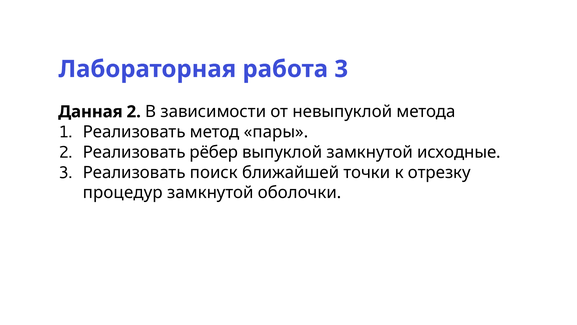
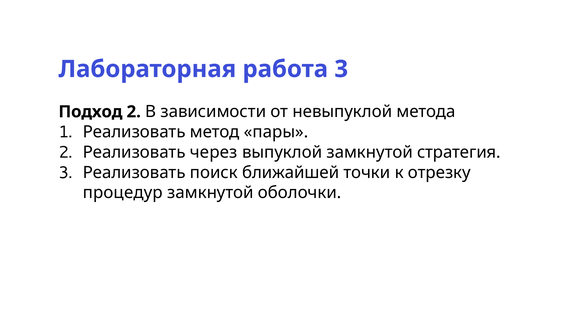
Данная: Данная -> Подход
рёбер: рёбер -> через
исходные: исходные -> стратегия
